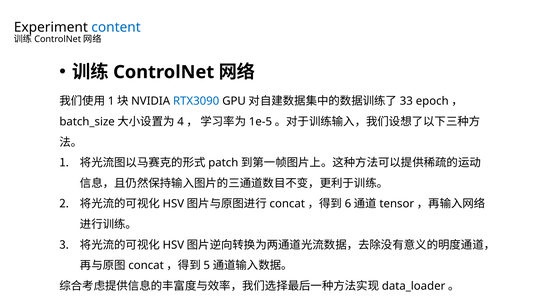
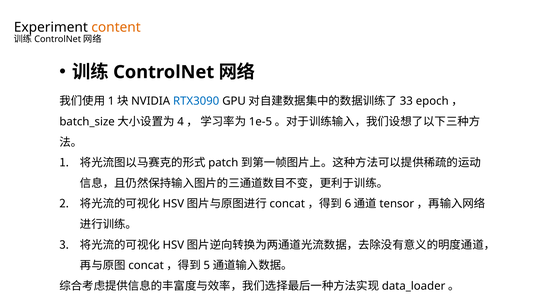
content colour: blue -> orange
